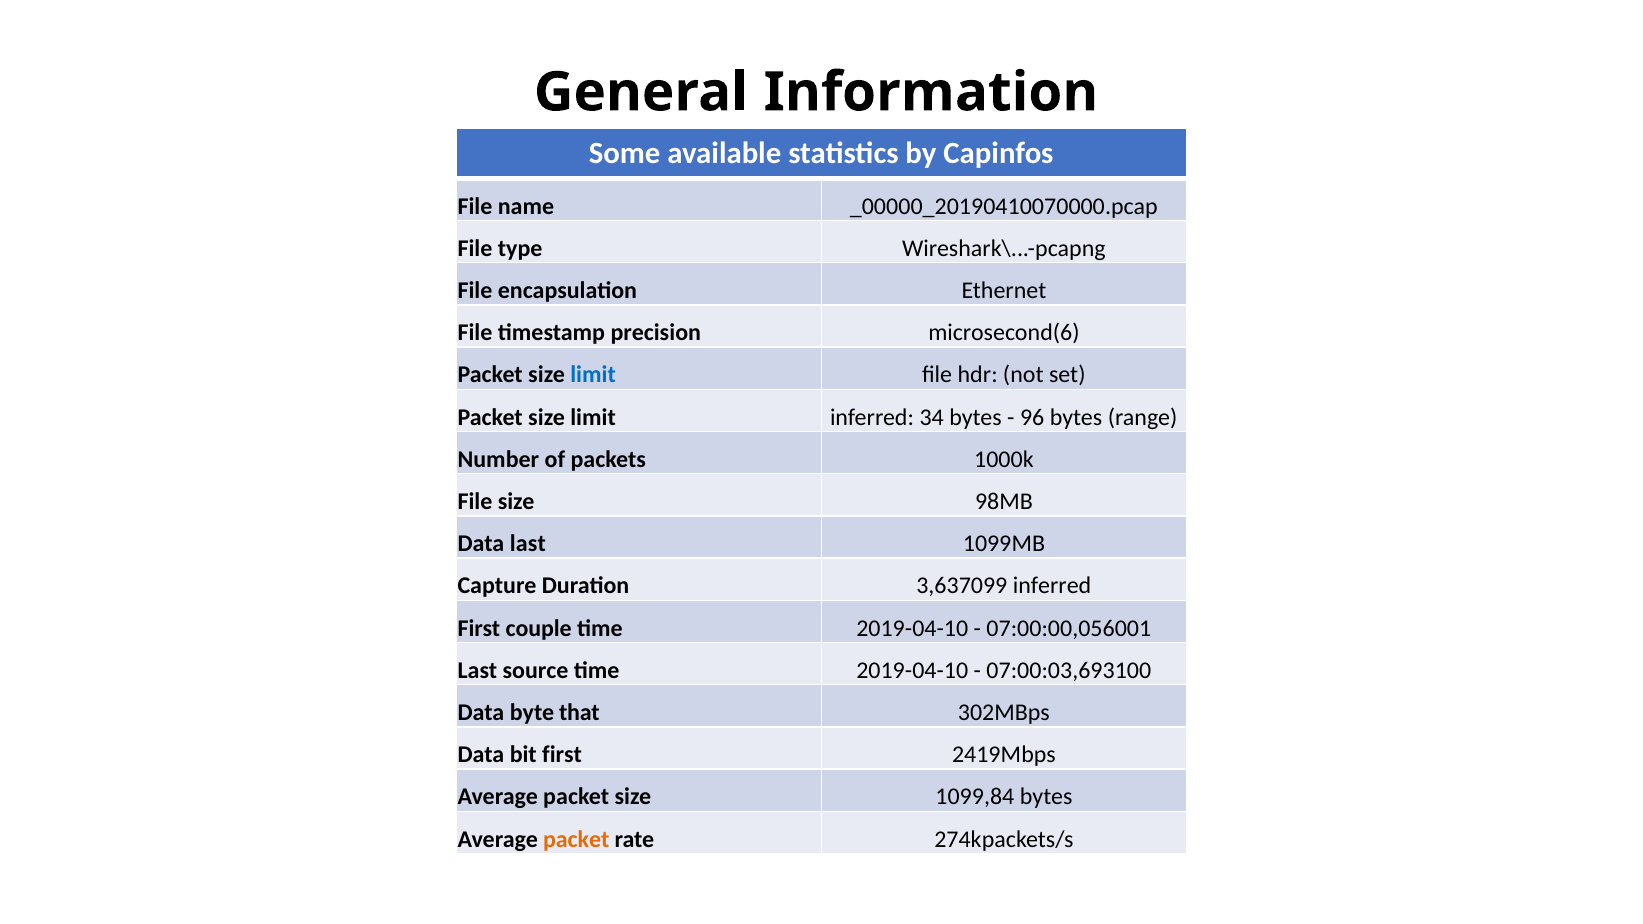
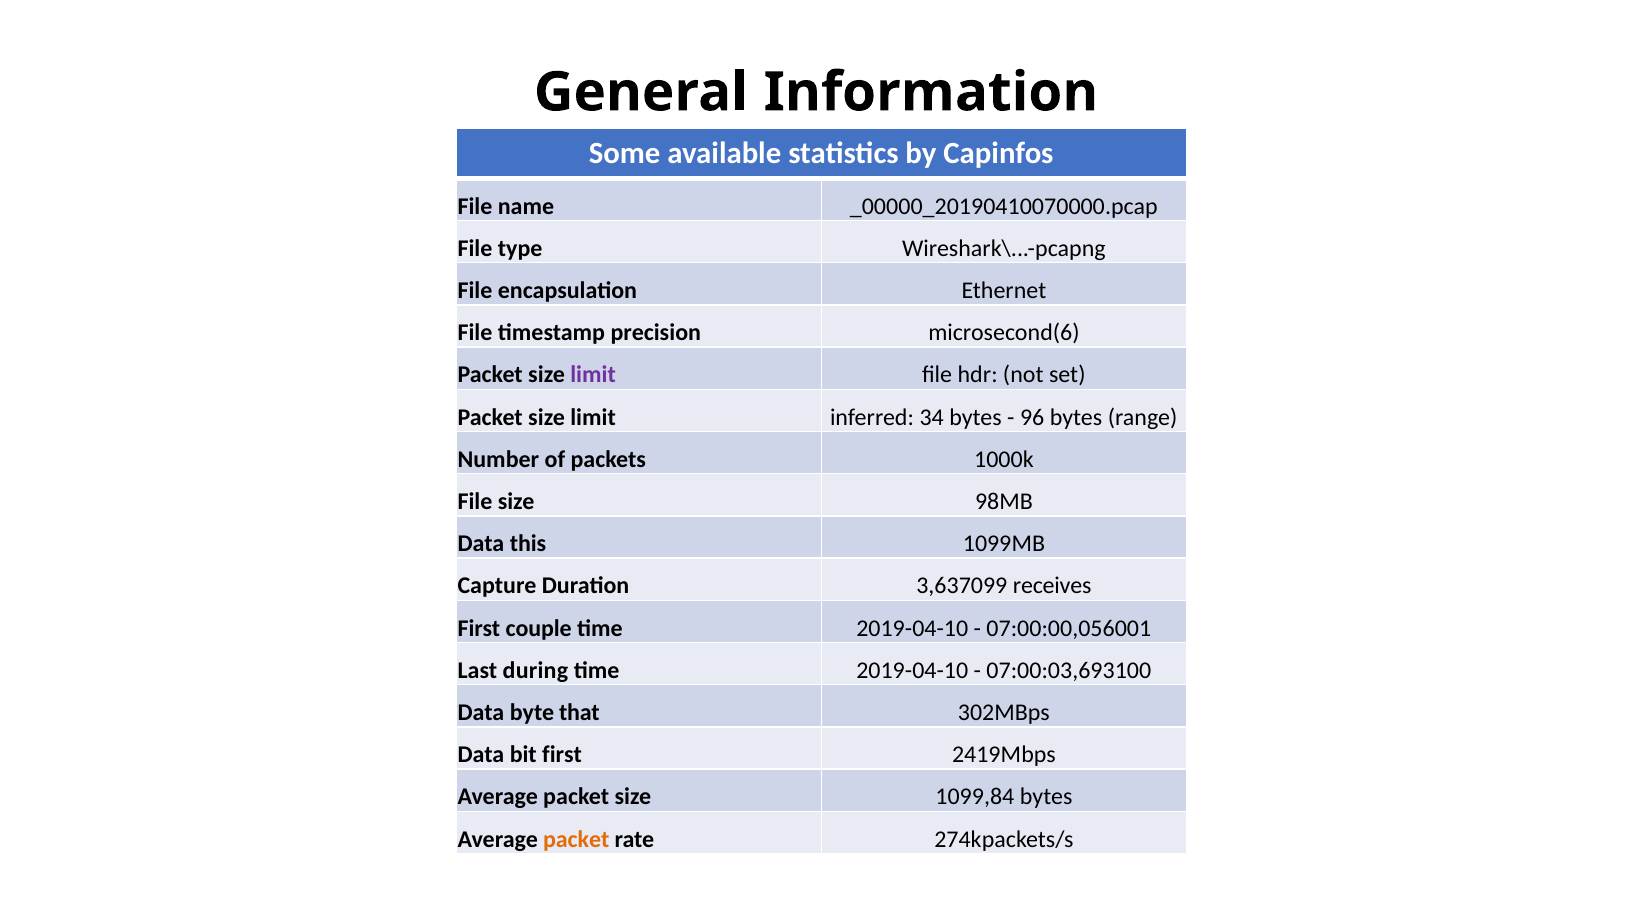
limit at (593, 375) colour: blue -> purple
Data last: last -> this
3,637099 inferred: inferred -> receives
source: source -> during
